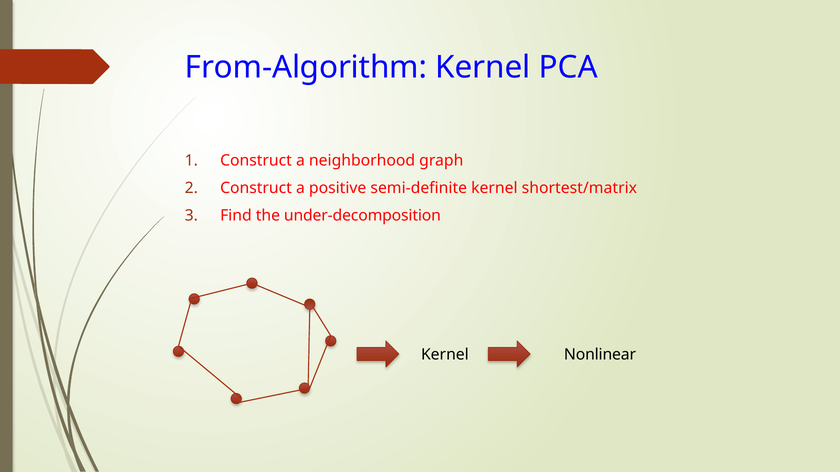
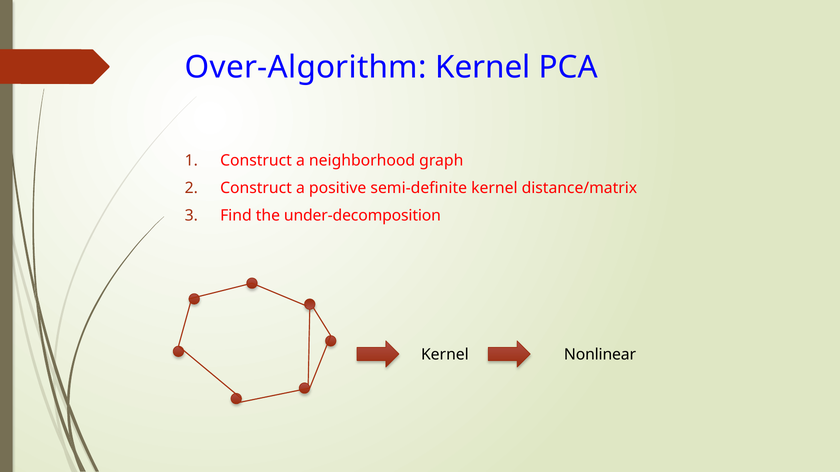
From-Algorithm: From-Algorithm -> Over-Algorithm
shortest/matrix: shortest/matrix -> distance/matrix
